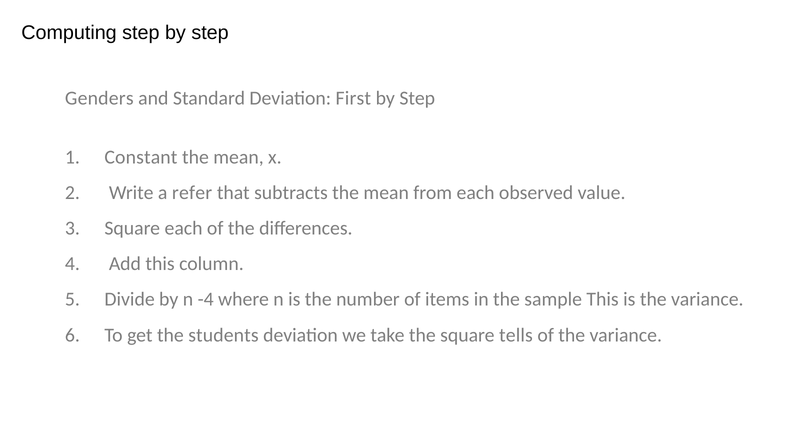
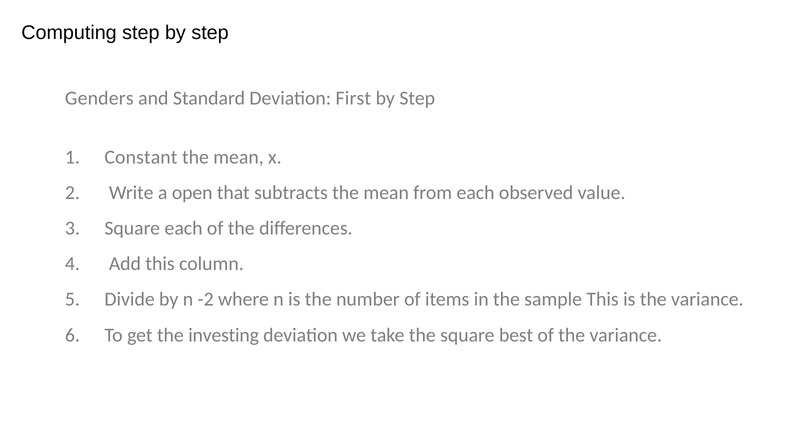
refer: refer -> open
-4: -4 -> -2
students: students -> investing
tells: tells -> best
